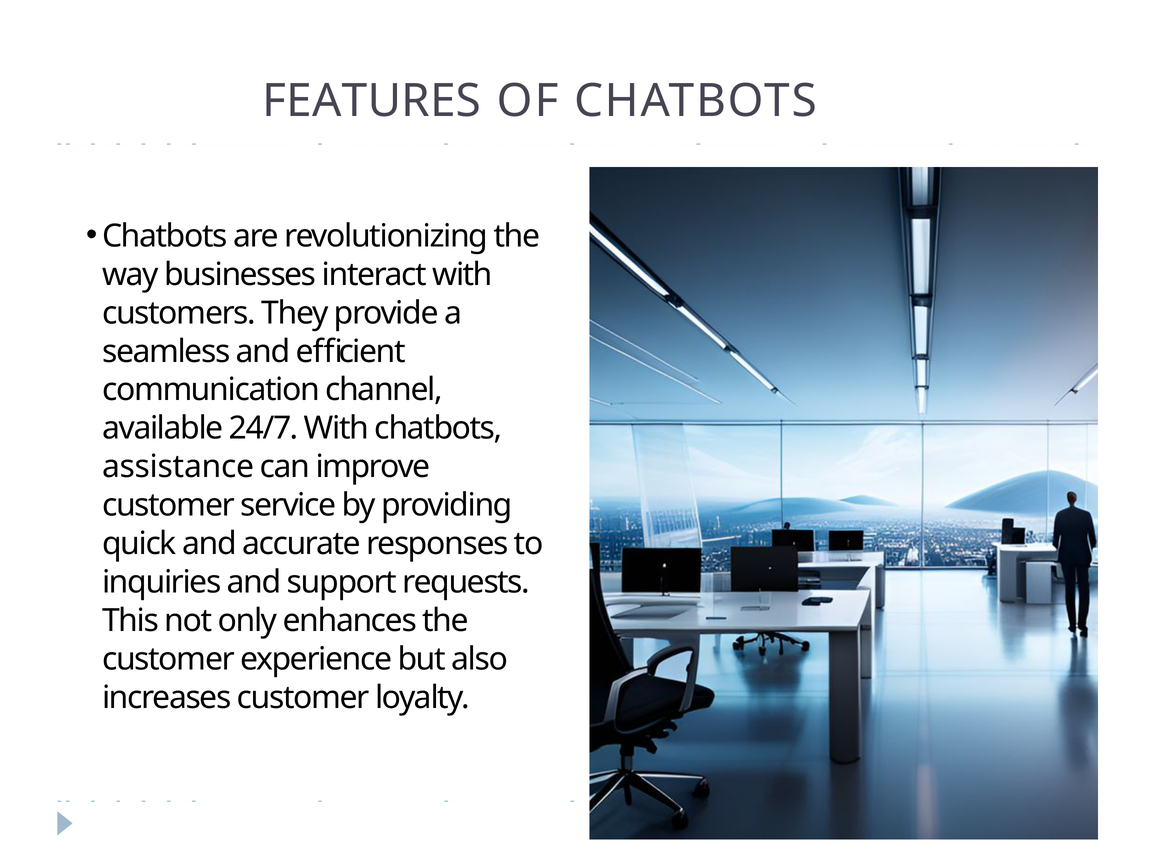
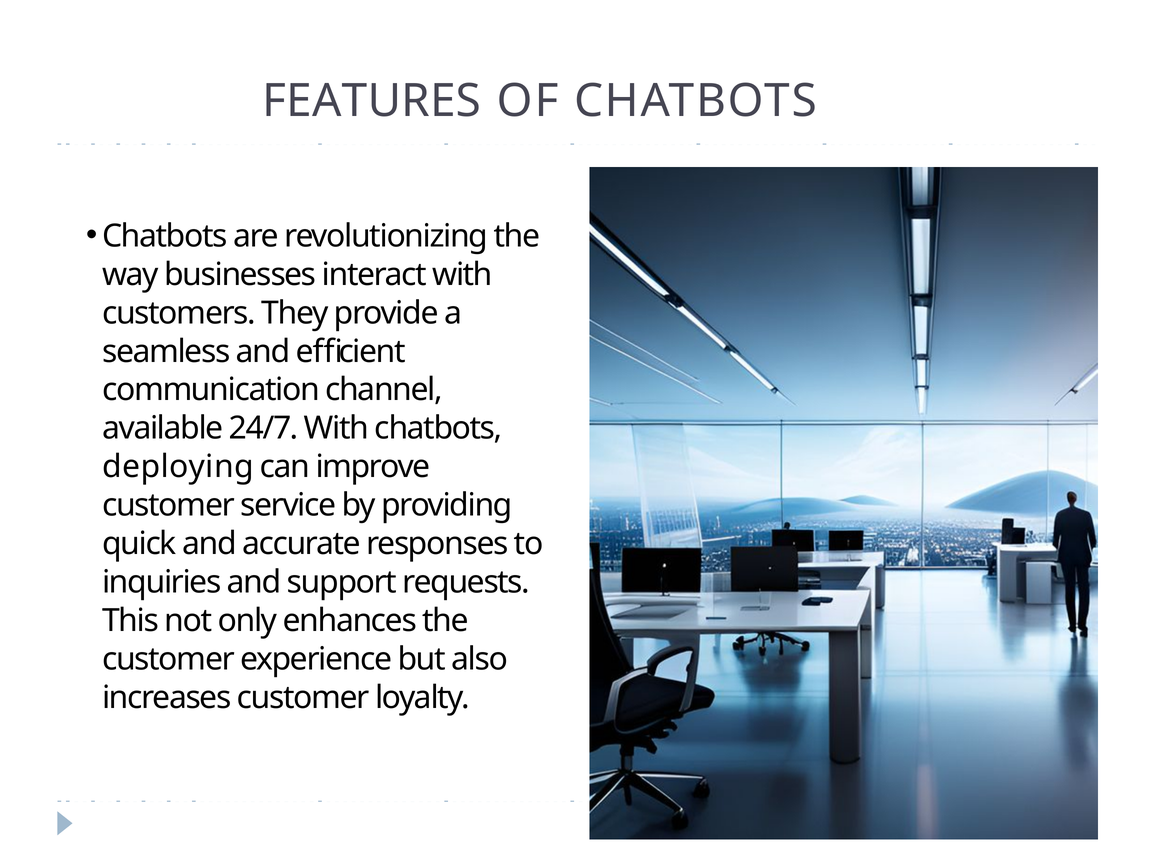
assistance: assistance -> deploying
